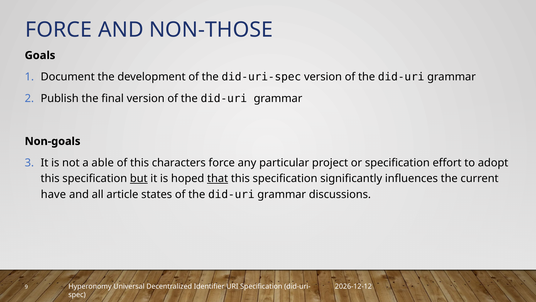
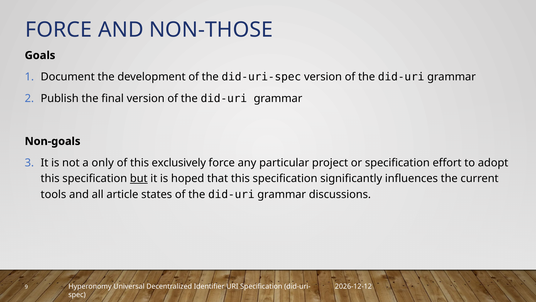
able: able -> only
characters: characters -> exclusively
that underline: present -> none
have: have -> tools
